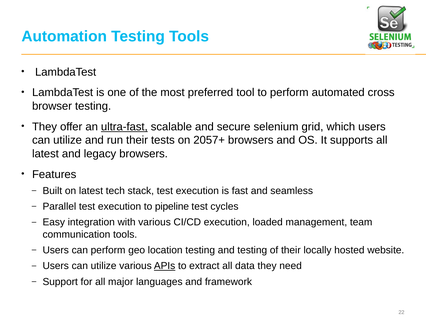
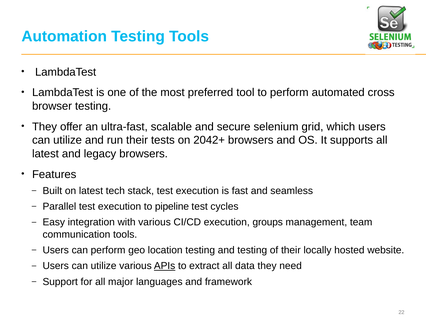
ultra-fast underline: present -> none
2057+: 2057+ -> 2042+
loaded: loaded -> groups
